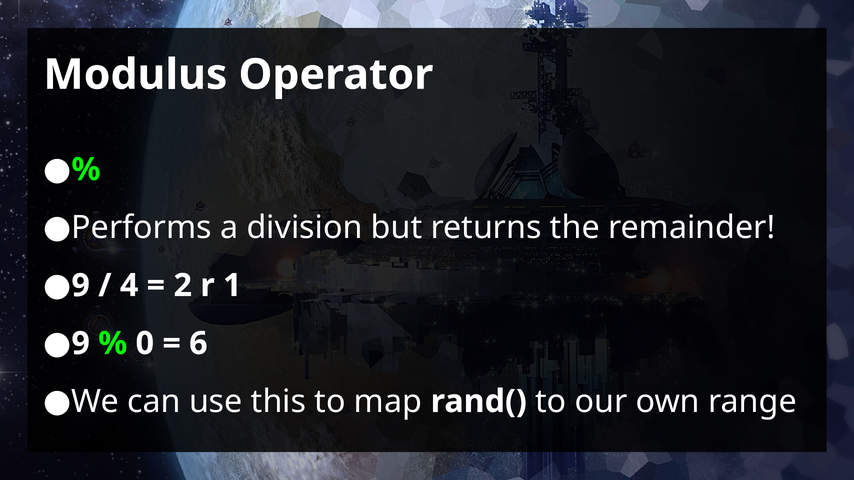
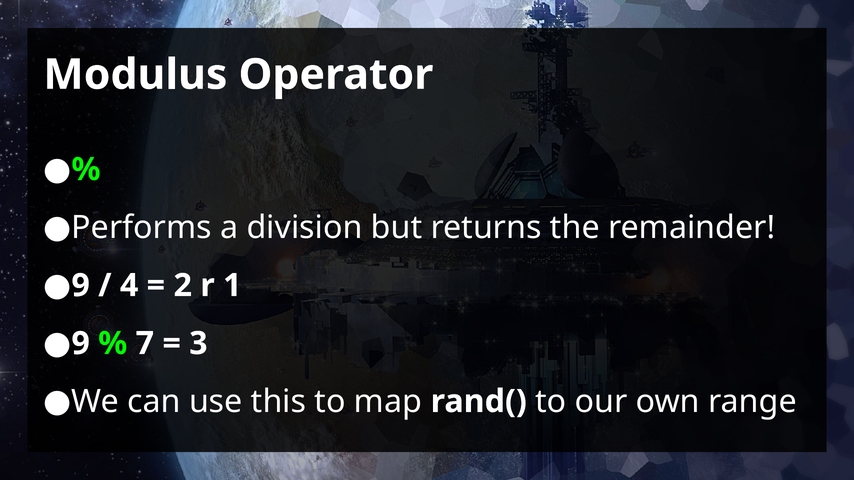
0: 0 -> 7
6: 6 -> 3
